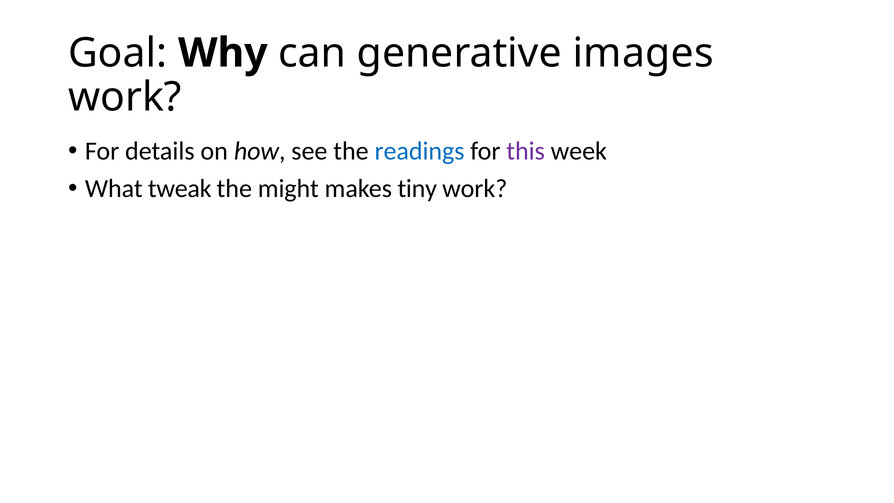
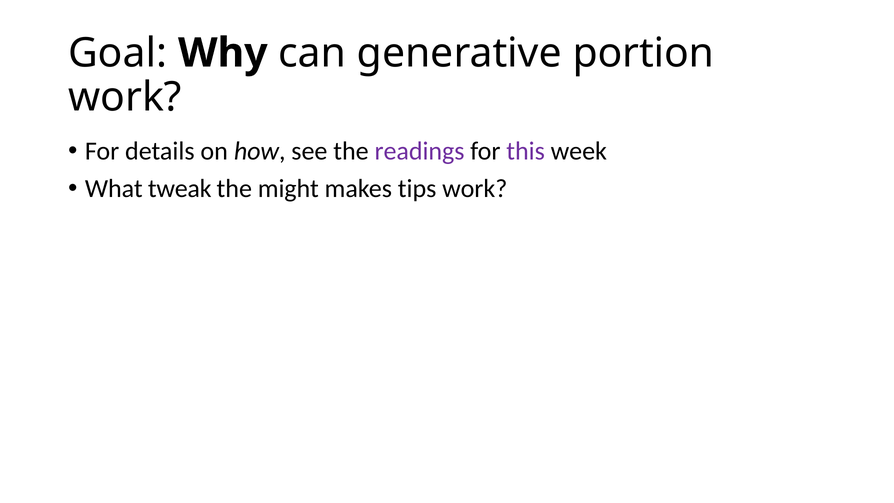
images: images -> portion
readings colour: blue -> purple
tiny: tiny -> tips
